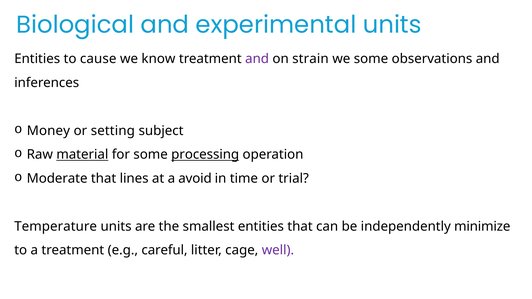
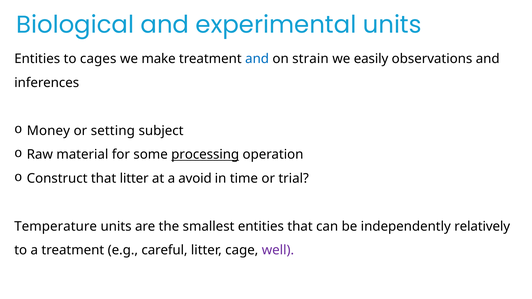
cause: cause -> cages
know: know -> make
and at (257, 59) colour: purple -> blue
we some: some -> easily
material underline: present -> none
Moderate: Moderate -> Construct
that lines: lines -> litter
minimize: minimize -> relatively
